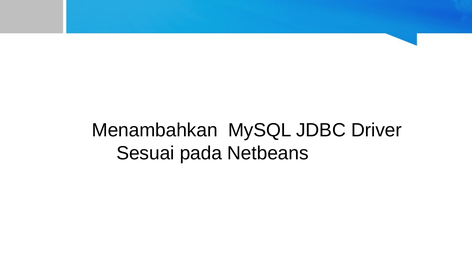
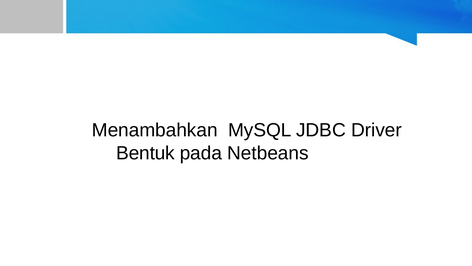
Sesuai: Sesuai -> Bentuk
